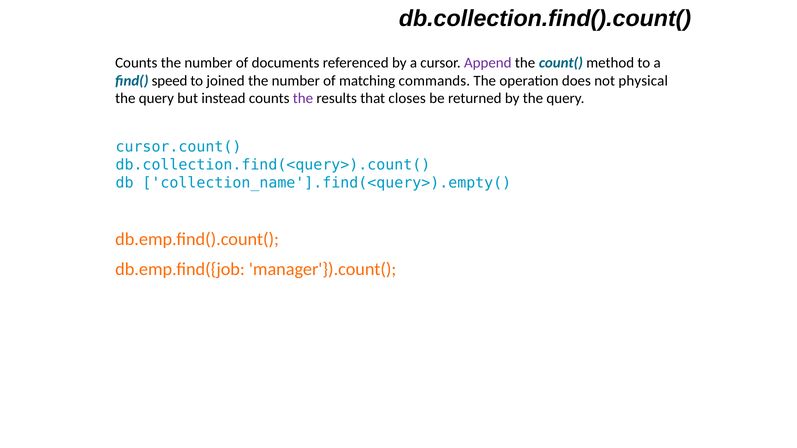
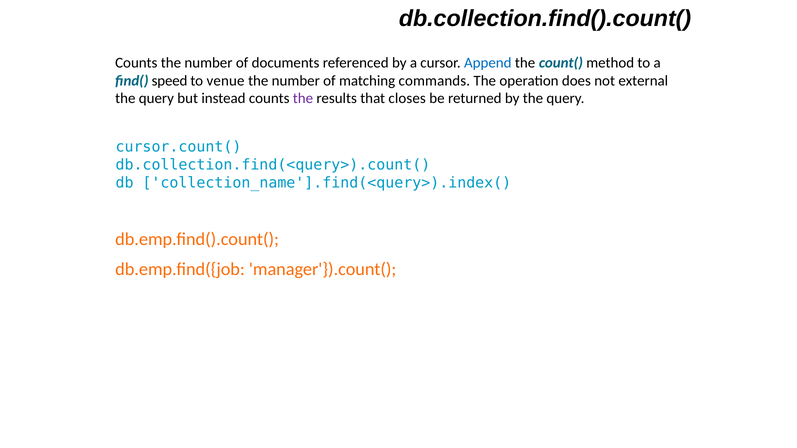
Append colour: purple -> blue
joined: joined -> venue
physical: physical -> external
collection_name'].find(<query>).empty(: collection_name'].find(<query>).empty( -> collection_name'].find(<query>).index(
